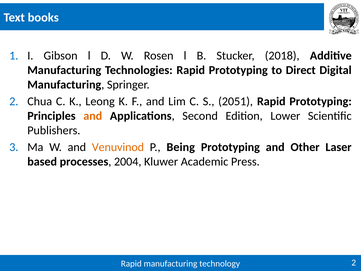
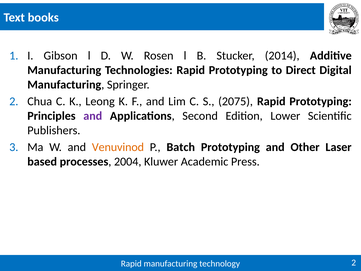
2018: 2018 -> 2014
2051: 2051 -> 2075
and at (93, 116) colour: orange -> purple
Being: Being -> Batch
